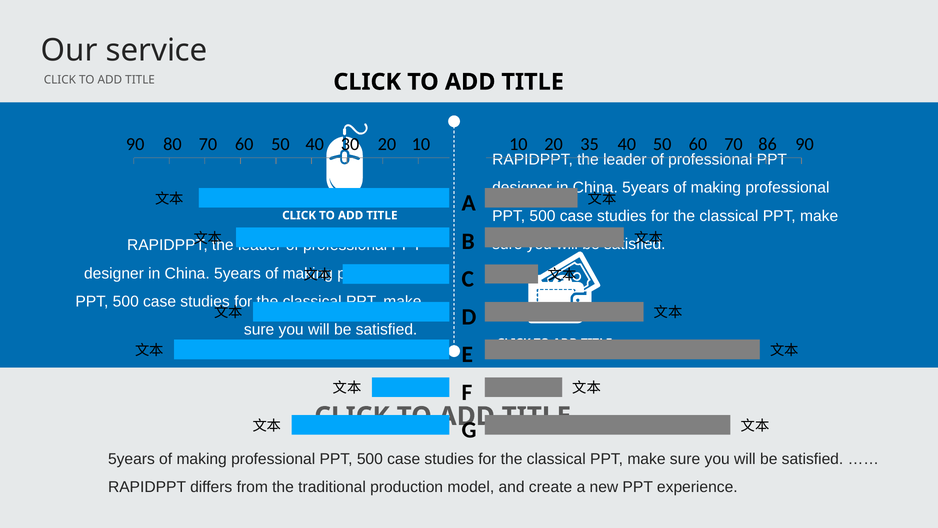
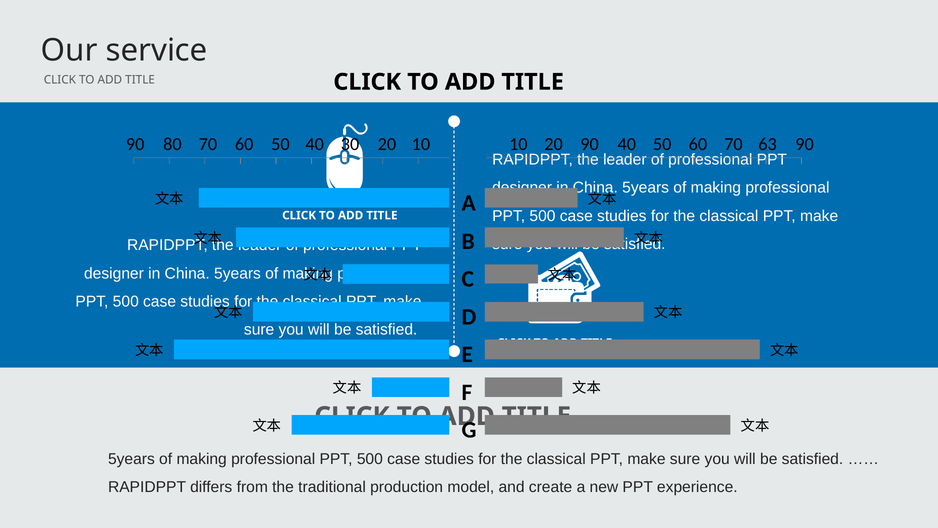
20 35: 35 -> 90
86: 86 -> 63
